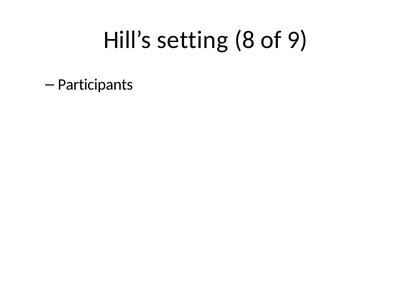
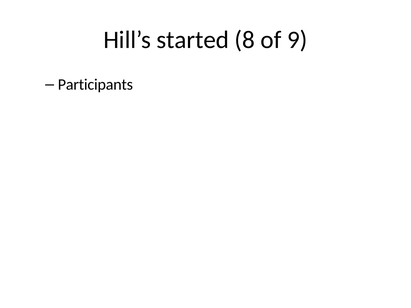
setting: setting -> started
